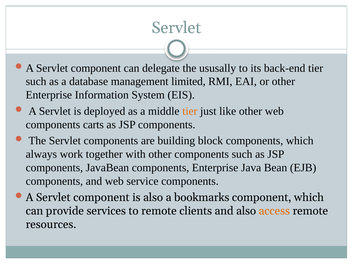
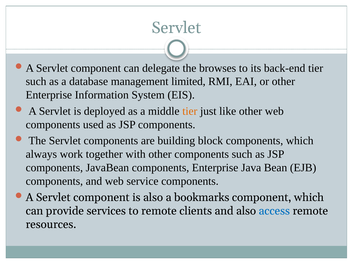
ususally: ususally -> browses
carts: carts -> used
access colour: orange -> blue
